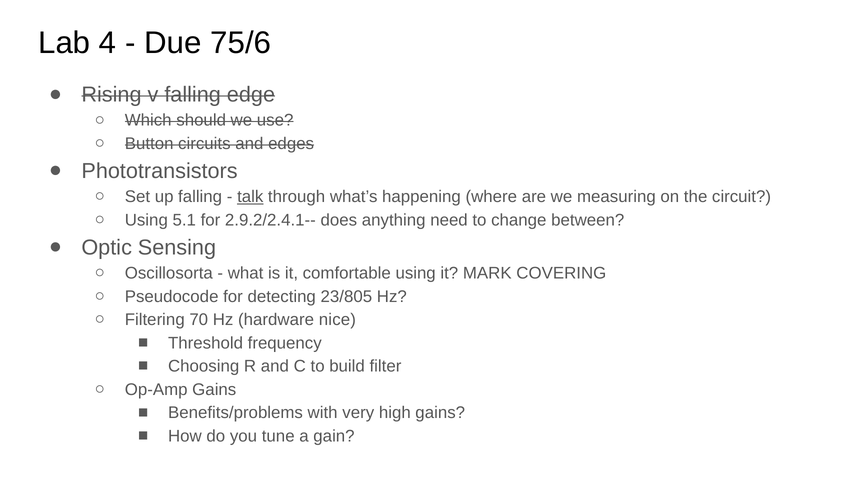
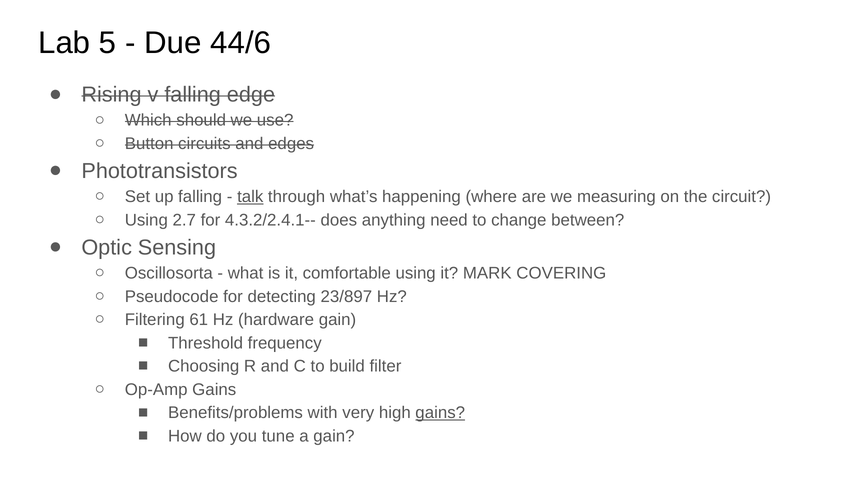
4: 4 -> 5
75/6: 75/6 -> 44/6
5.1: 5.1 -> 2.7
2.9.2/2.4.1--: 2.9.2/2.4.1-- -> 4.3.2/2.4.1--
23/805: 23/805 -> 23/897
70: 70 -> 61
hardware nice: nice -> gain
gains at (440, 413) underline: none -> present
